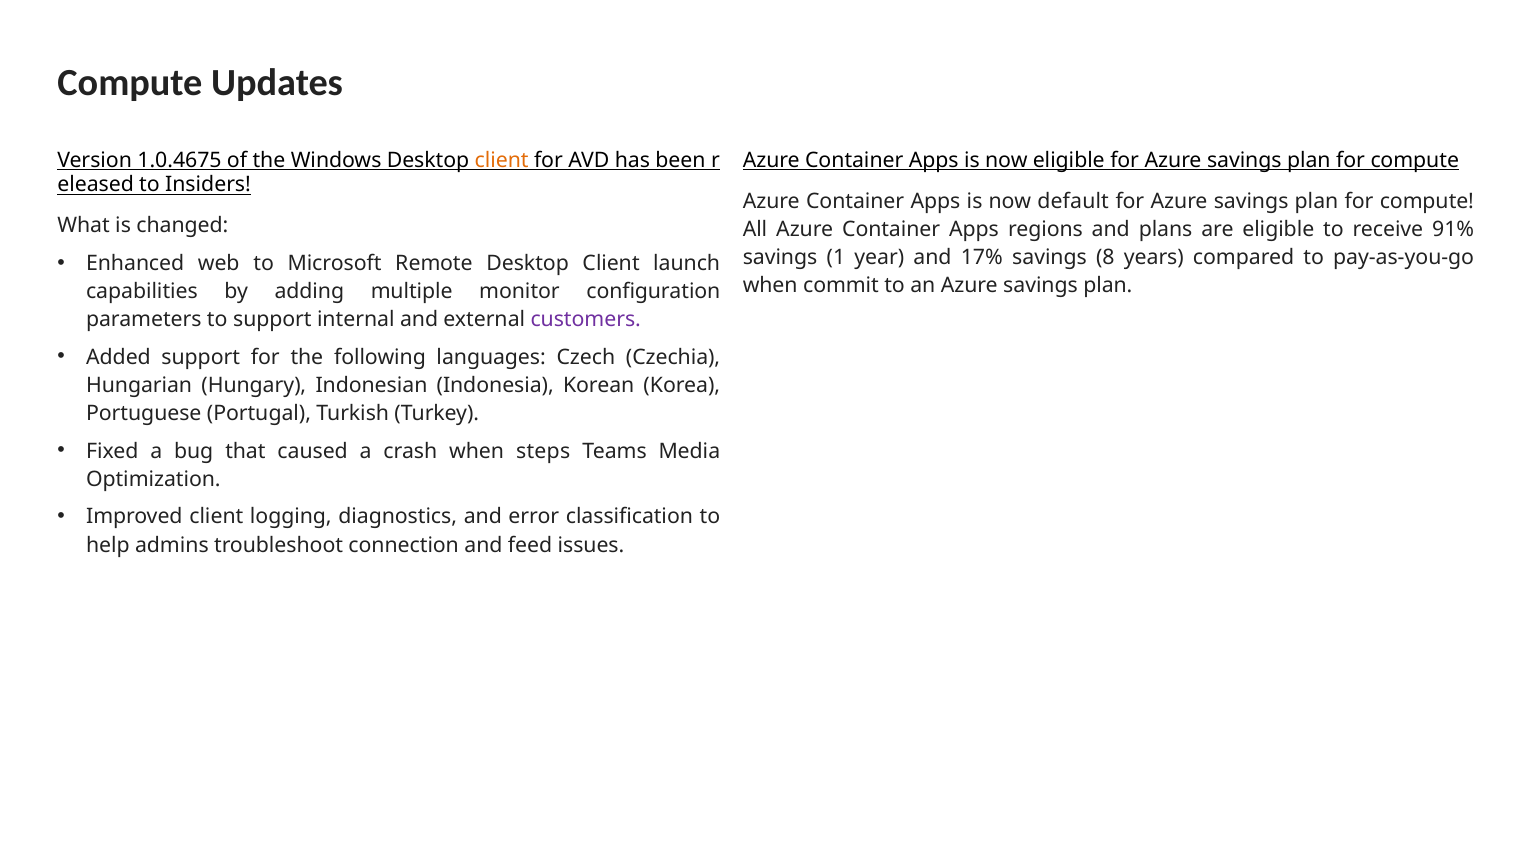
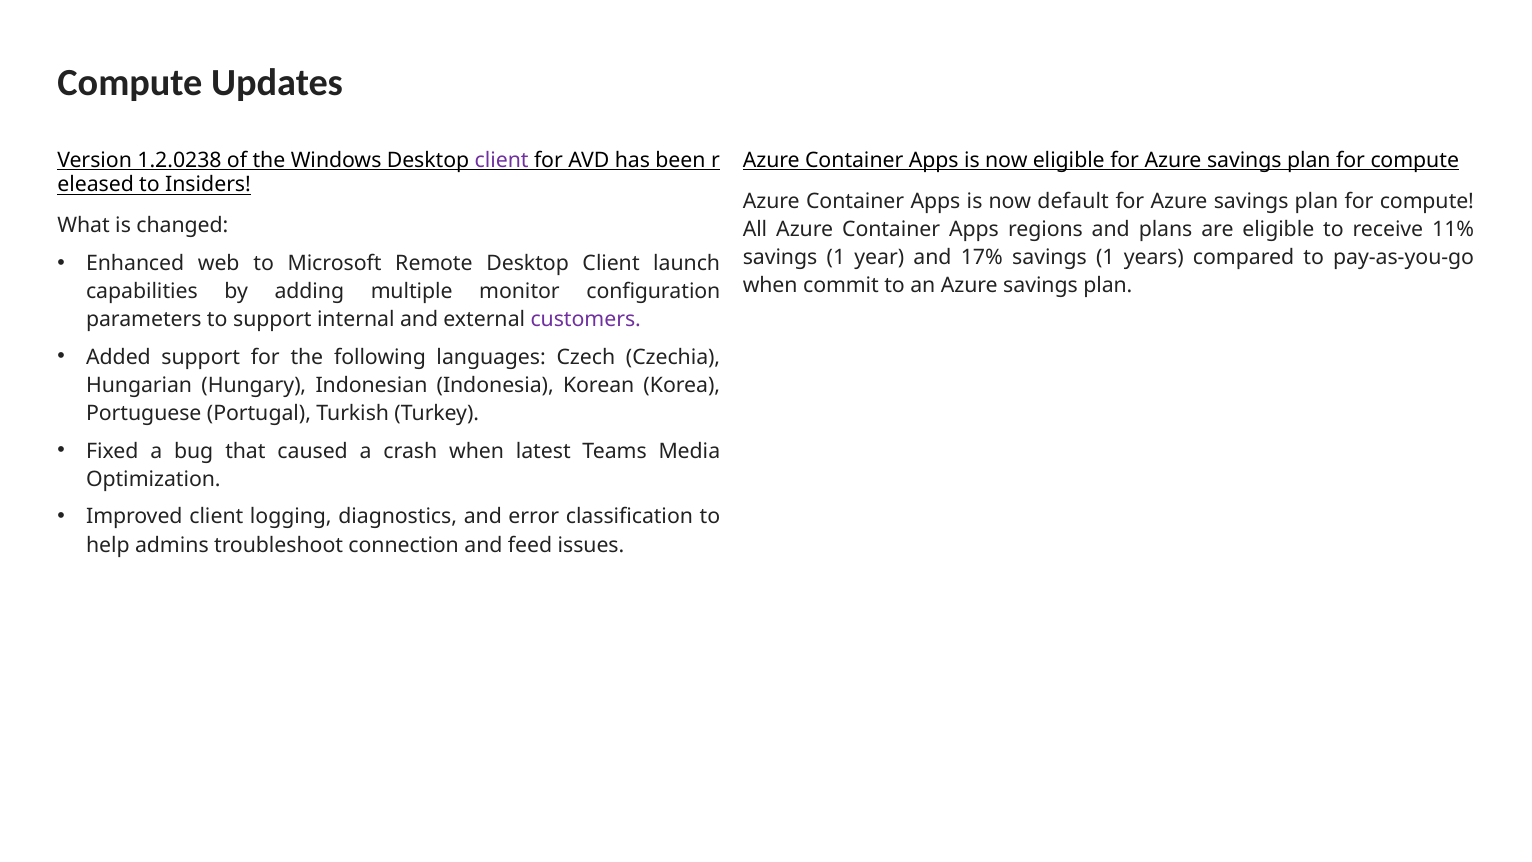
1.0.4675: 1.0.4675 -> 1.2.0238
client at (502, 160) colour: orange -> purple
91%: 91% -> 11%
17% savings 8: 8 -> 1
steps: steps -> latest
